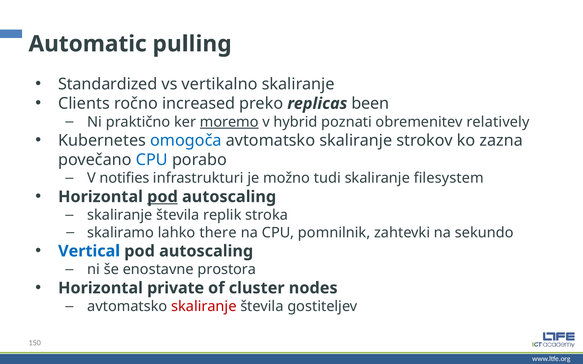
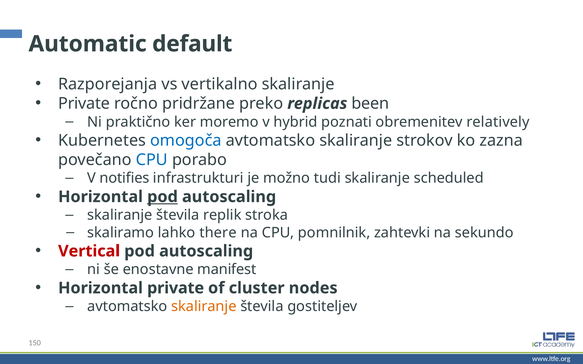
pulling: pulling -> default
Standardized: Standardized -> Razporejanja
Clients at (84, 104): Clients -> Private
increased: increased -> pridržane
moremo underline: present -> none
filesystem: filesystem -> scheduled
Vertical colour: blue -> red
prostora: prostora -> manifest
skaliranje at (204, 307) colour: red -> orange
